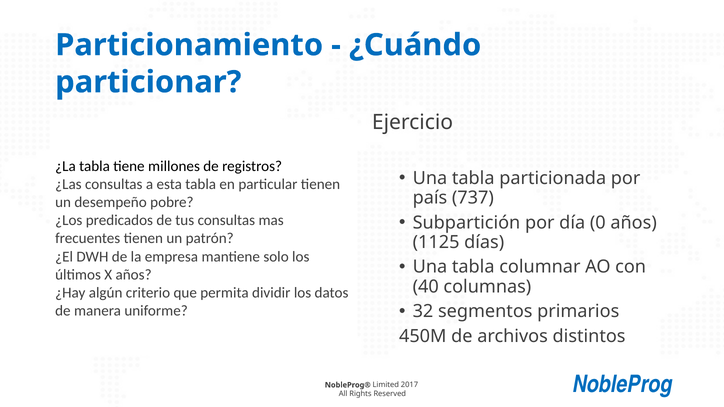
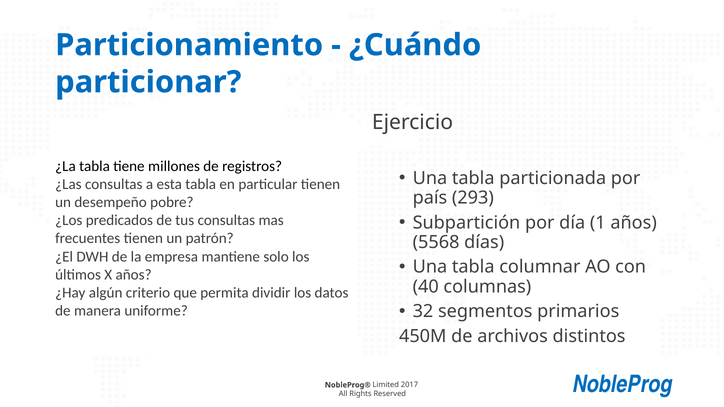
737: 737 -> 293
0: 0 -> 1
1125: 1125 -> 5568
